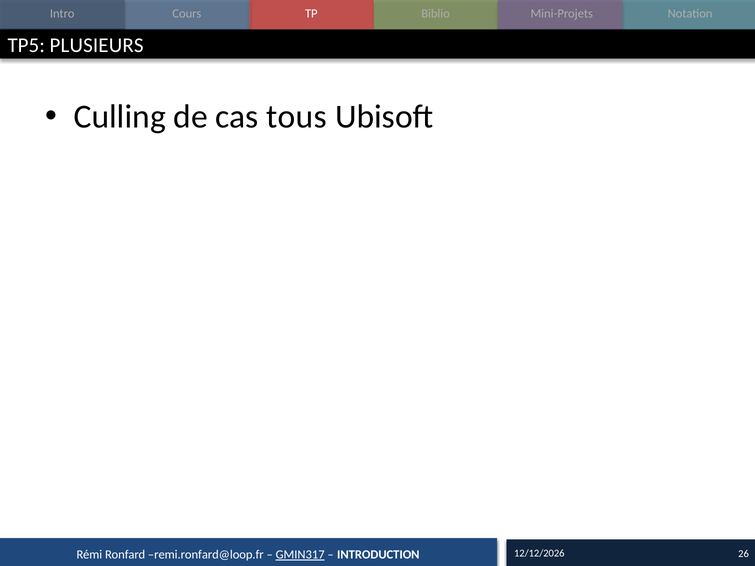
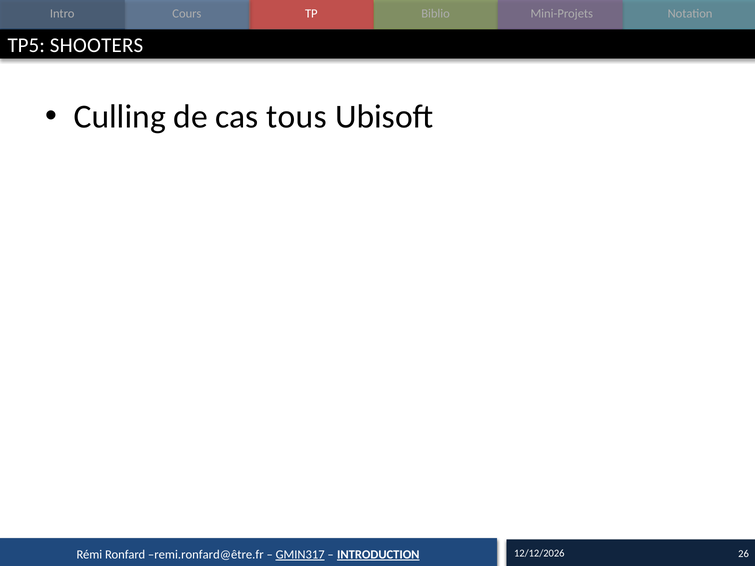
PLUSIEURS: PLUSIEURS -> SHOOTERS
remi.ronfard@loop.fr: remi.ronfard@loop.fr -> remi.ronfard@être.fr
INTRODUCTION underline: none -> present
